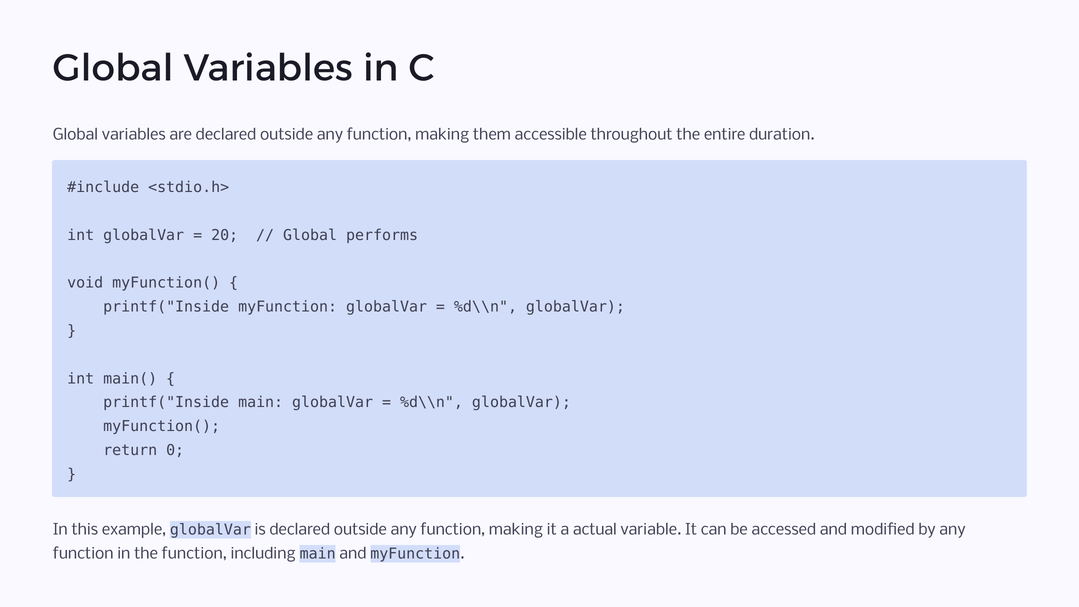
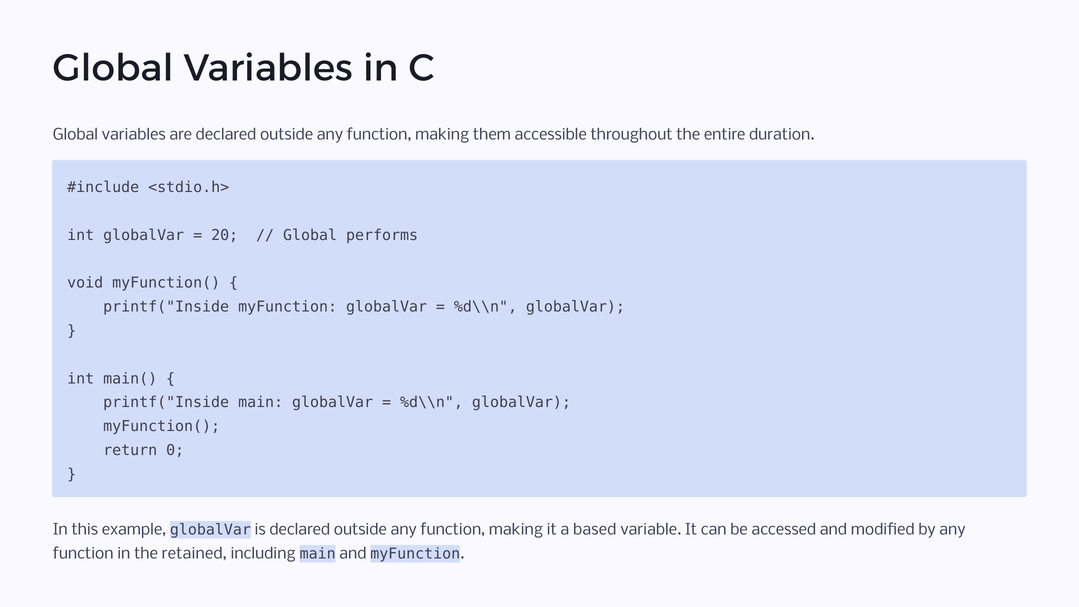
actual: actual -> based
the function: function -> retained
